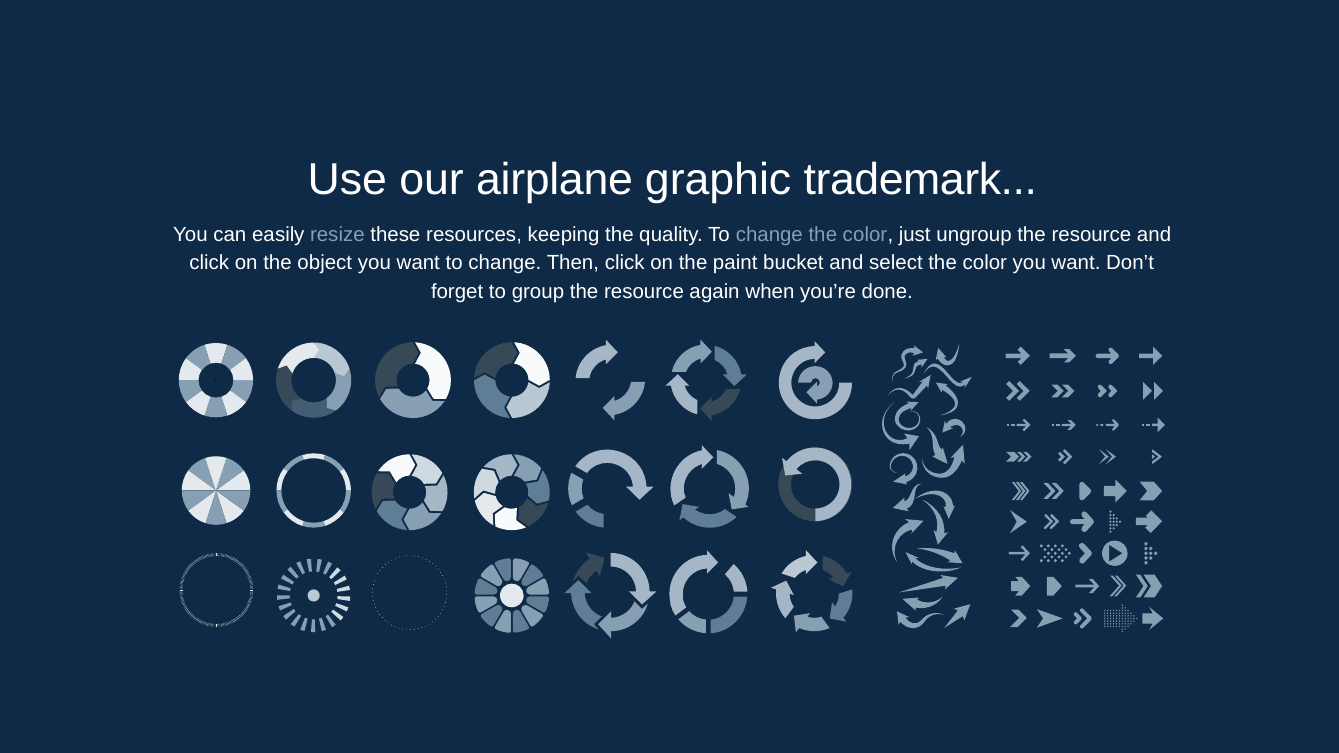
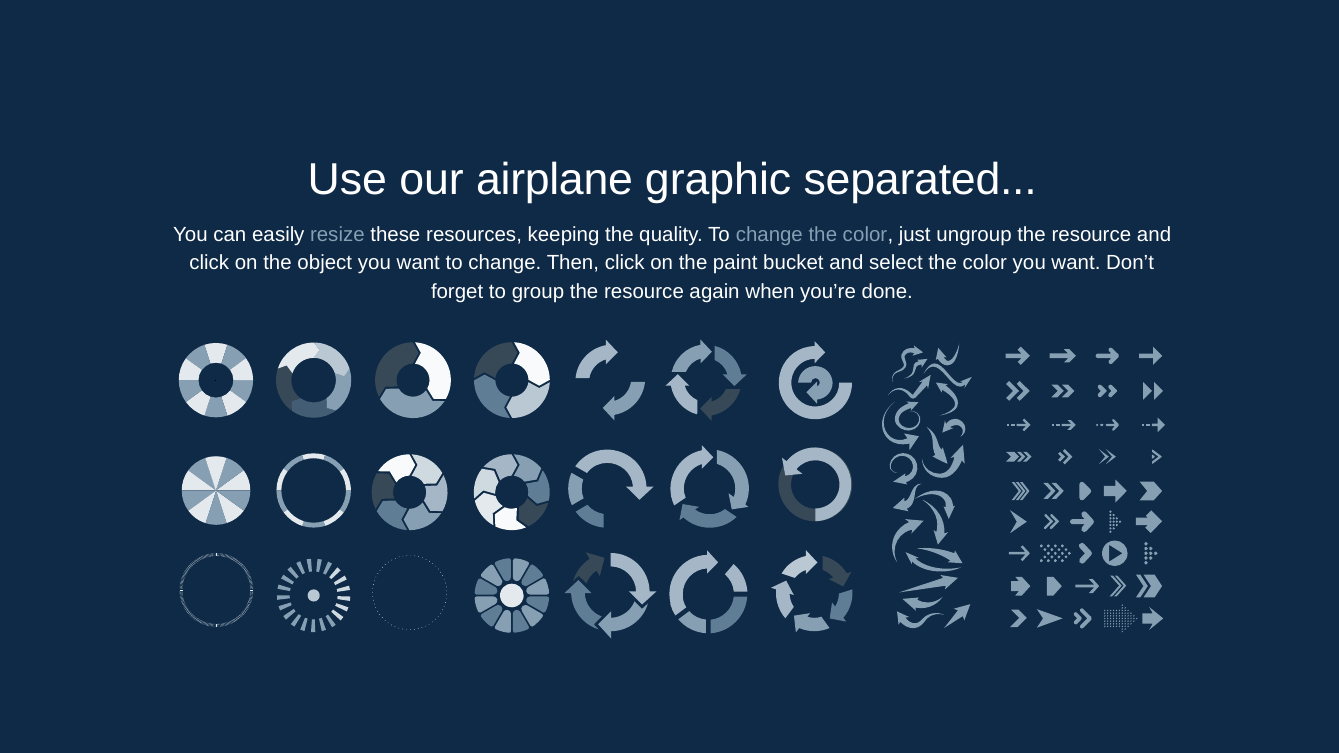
trademark: trademark -> separated
